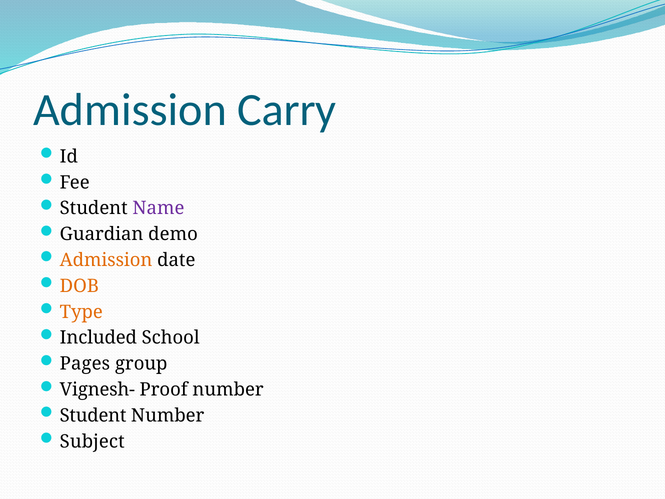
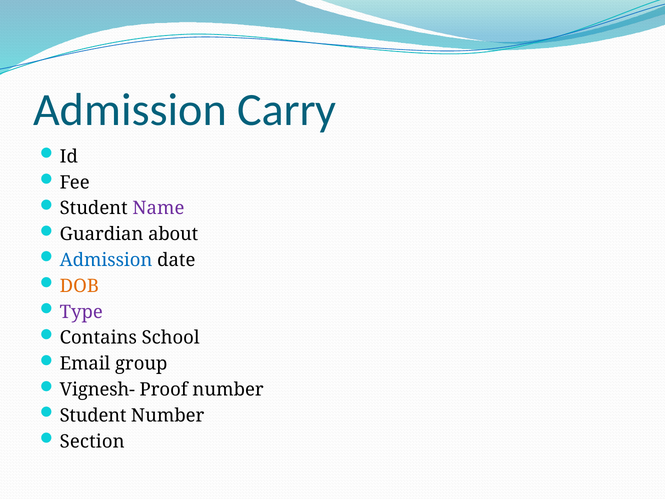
demo: demo -> about
Admission at (106, 260) colour: orange -> blue
Type colour: orange -> purple
Included: Included -> Contains
Pages: Pages -> Email
Subject: Subject -> Section
